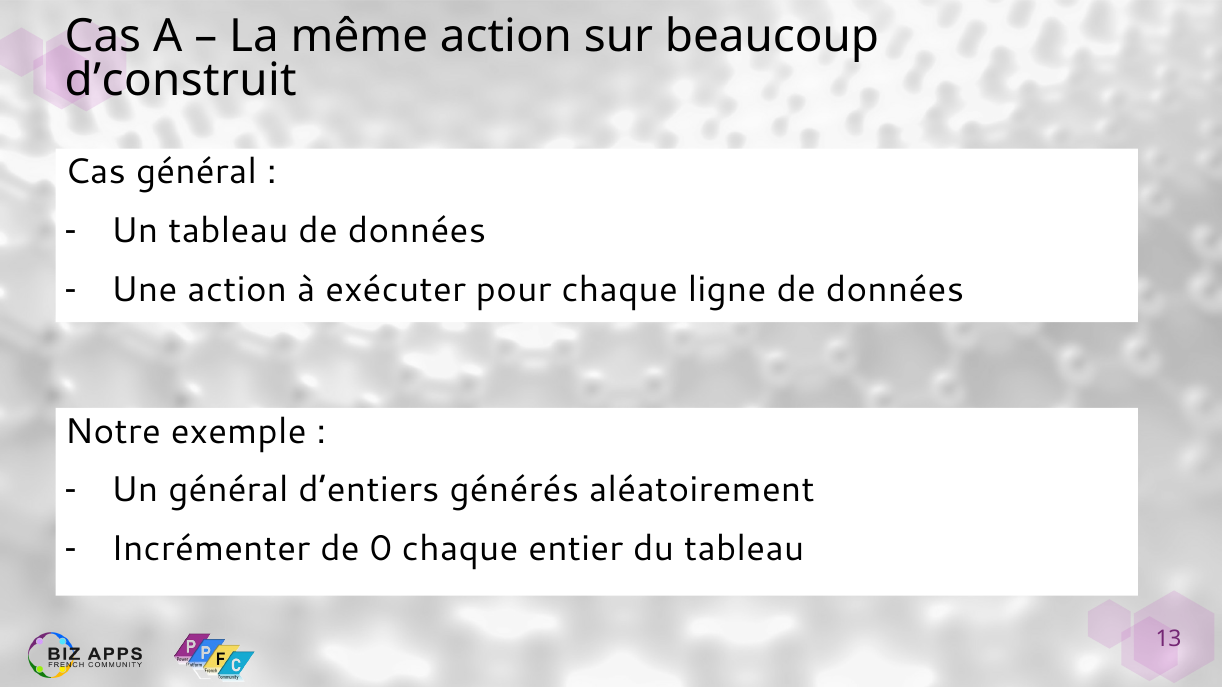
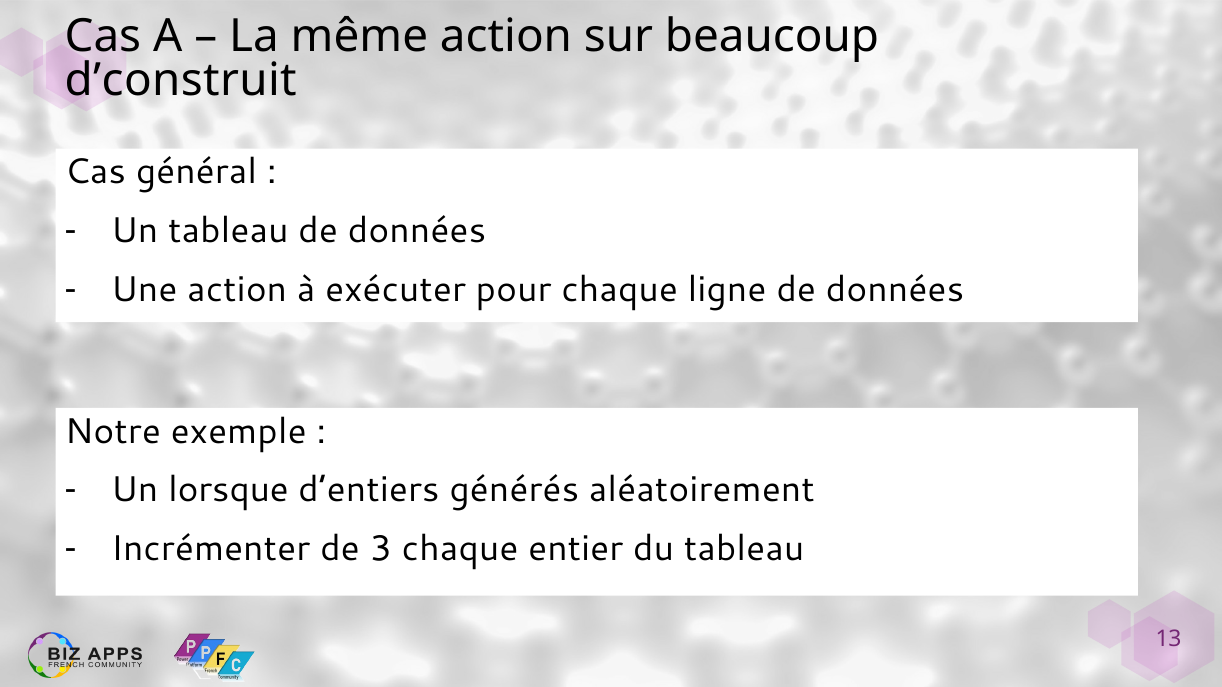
Un général: général -> lorsque
0: 0 -> 3
